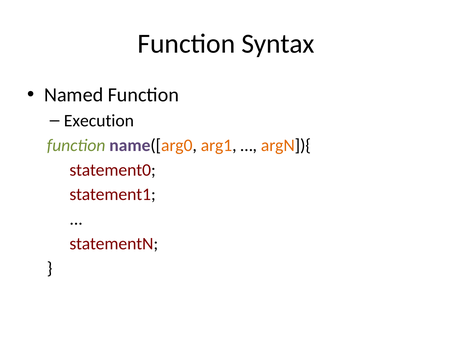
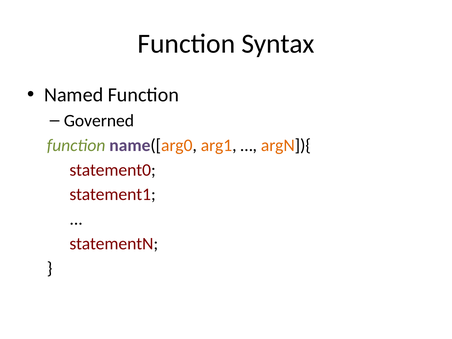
Execution: Execution -> Governed
